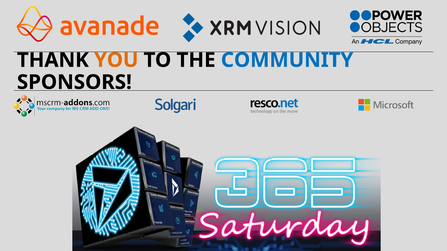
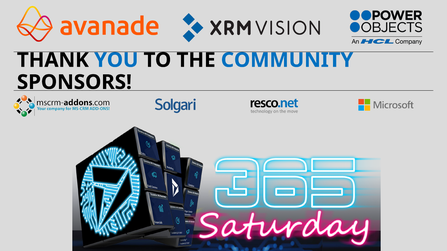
YOU colour: orange -> blue
